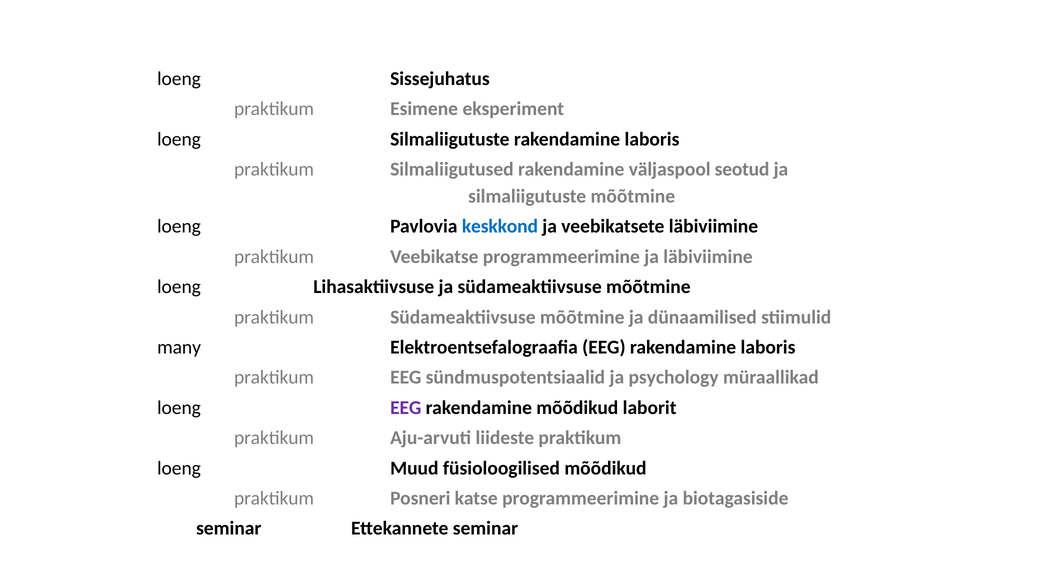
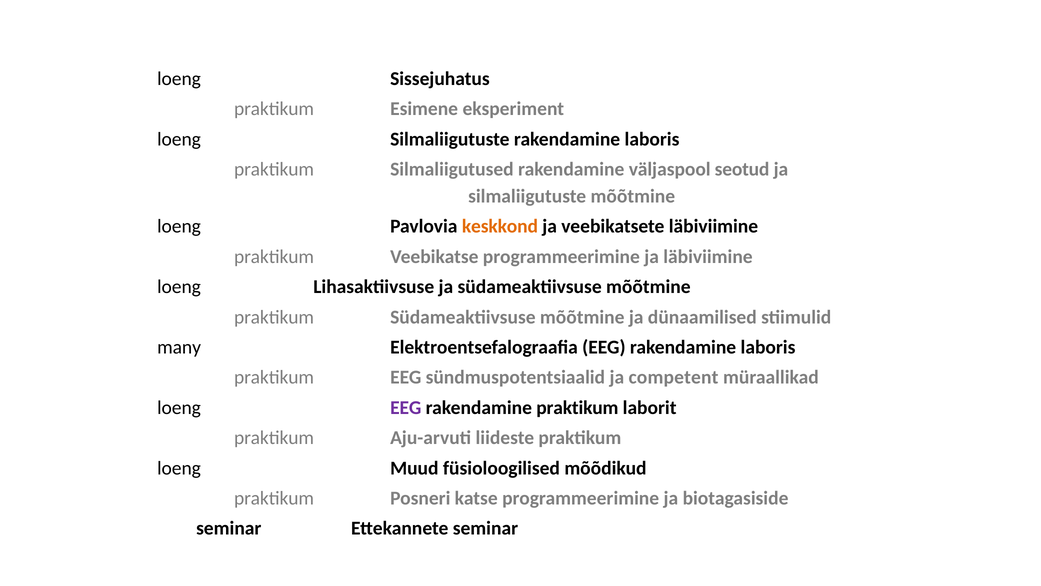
keskkond colour: blue -> orange
psychology: psychology -> competent
rakendamine mõõdikud: mõõdikud -> praktikum
